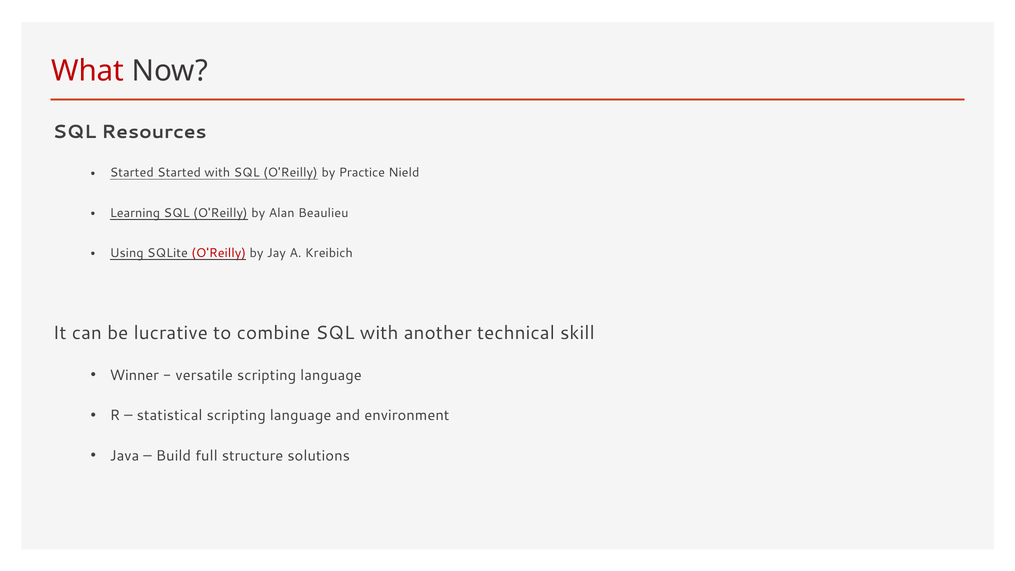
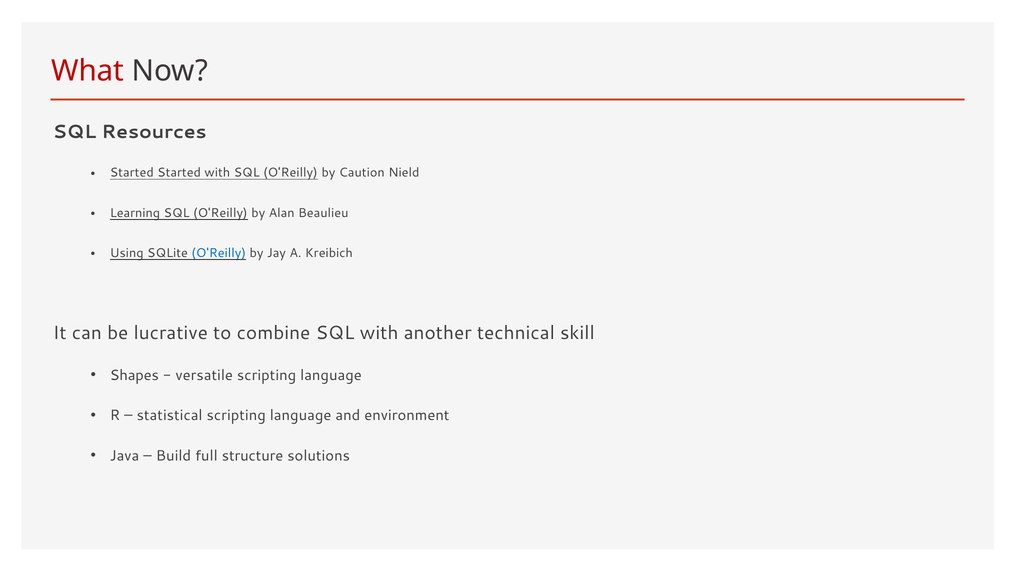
Practice: Practice -> Caution
O'Reilly at (219, 253) colour: red -> blue
Winner: Winner -> Shapes
